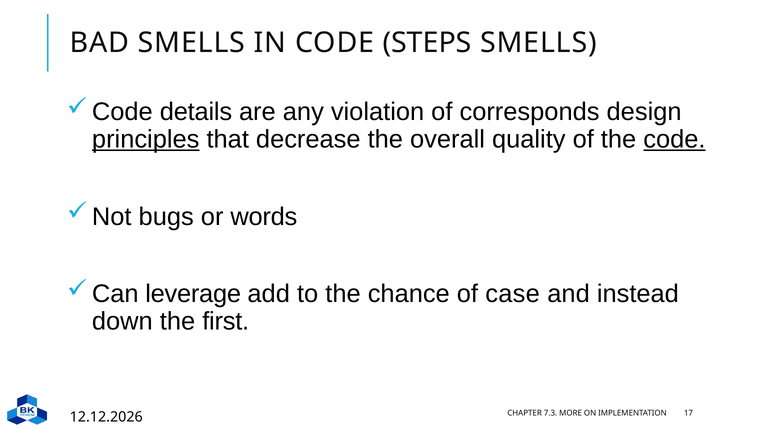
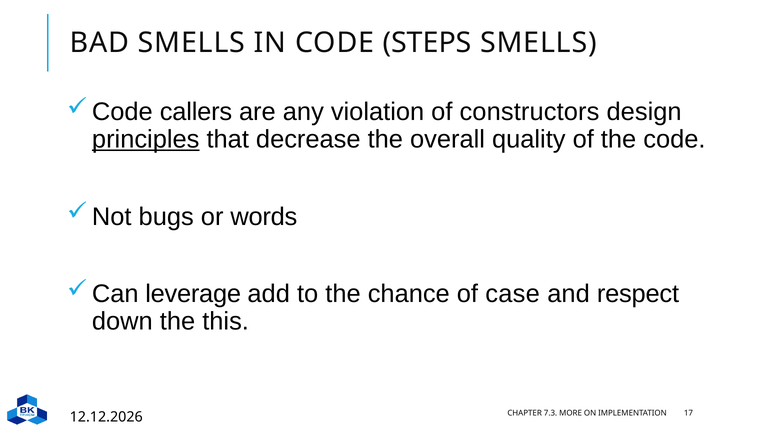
details: details -> callers
corresponds: corresponds -> constructors
code at (674, 140) underline: present -> none
instead: instead -> respect
first: first -> this
